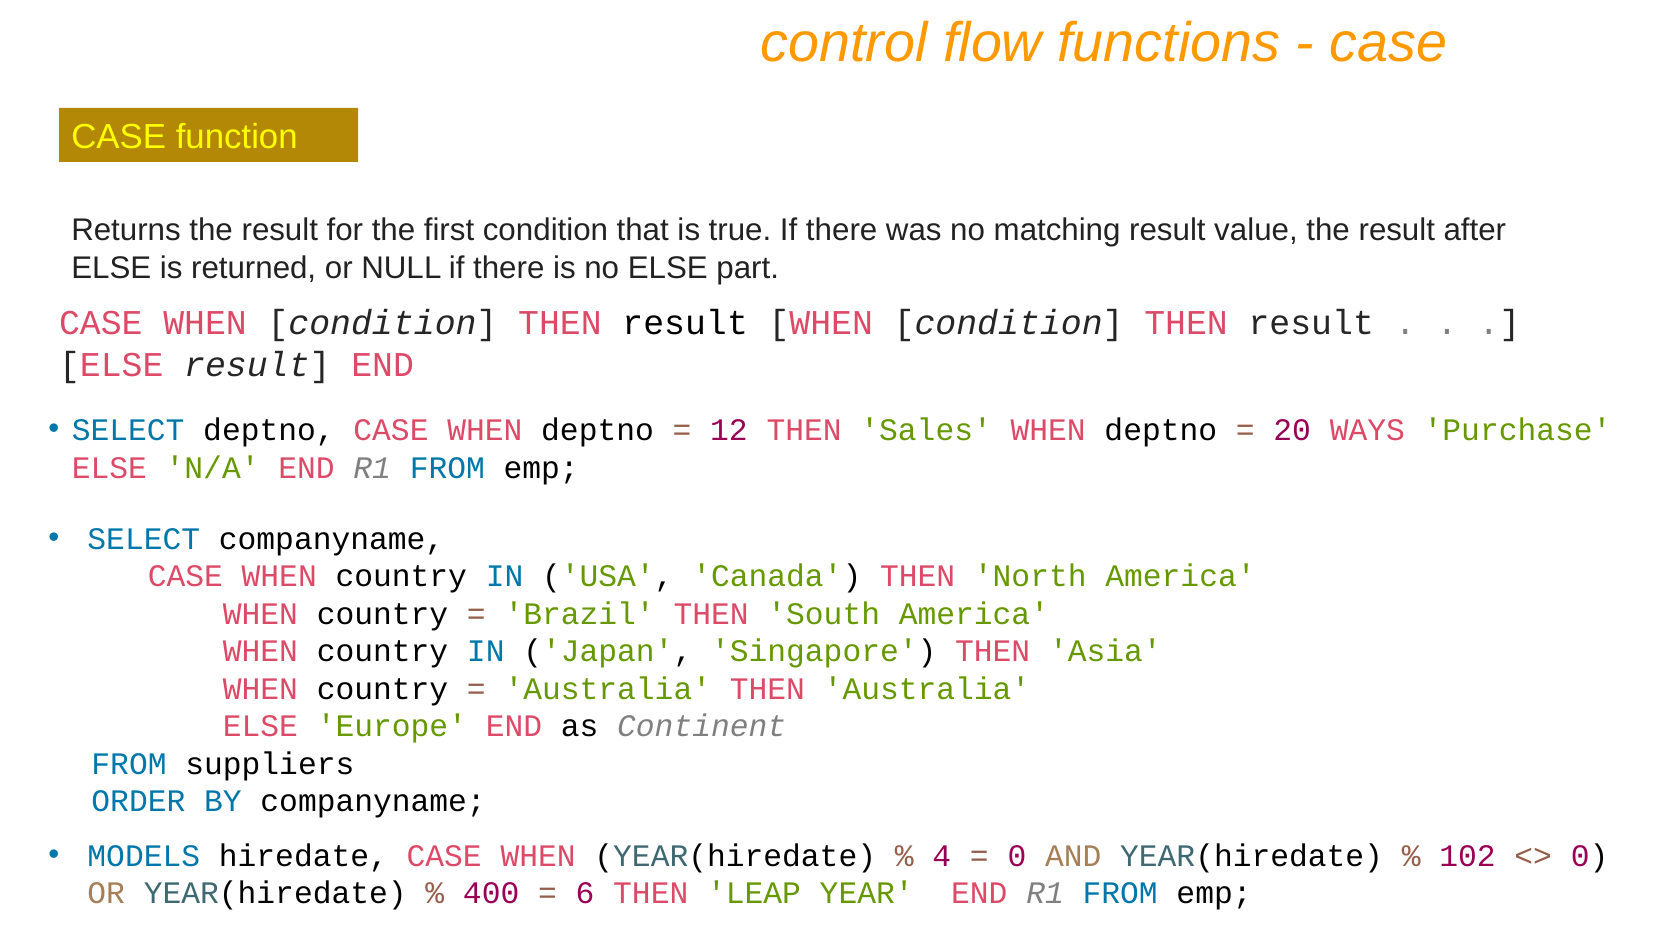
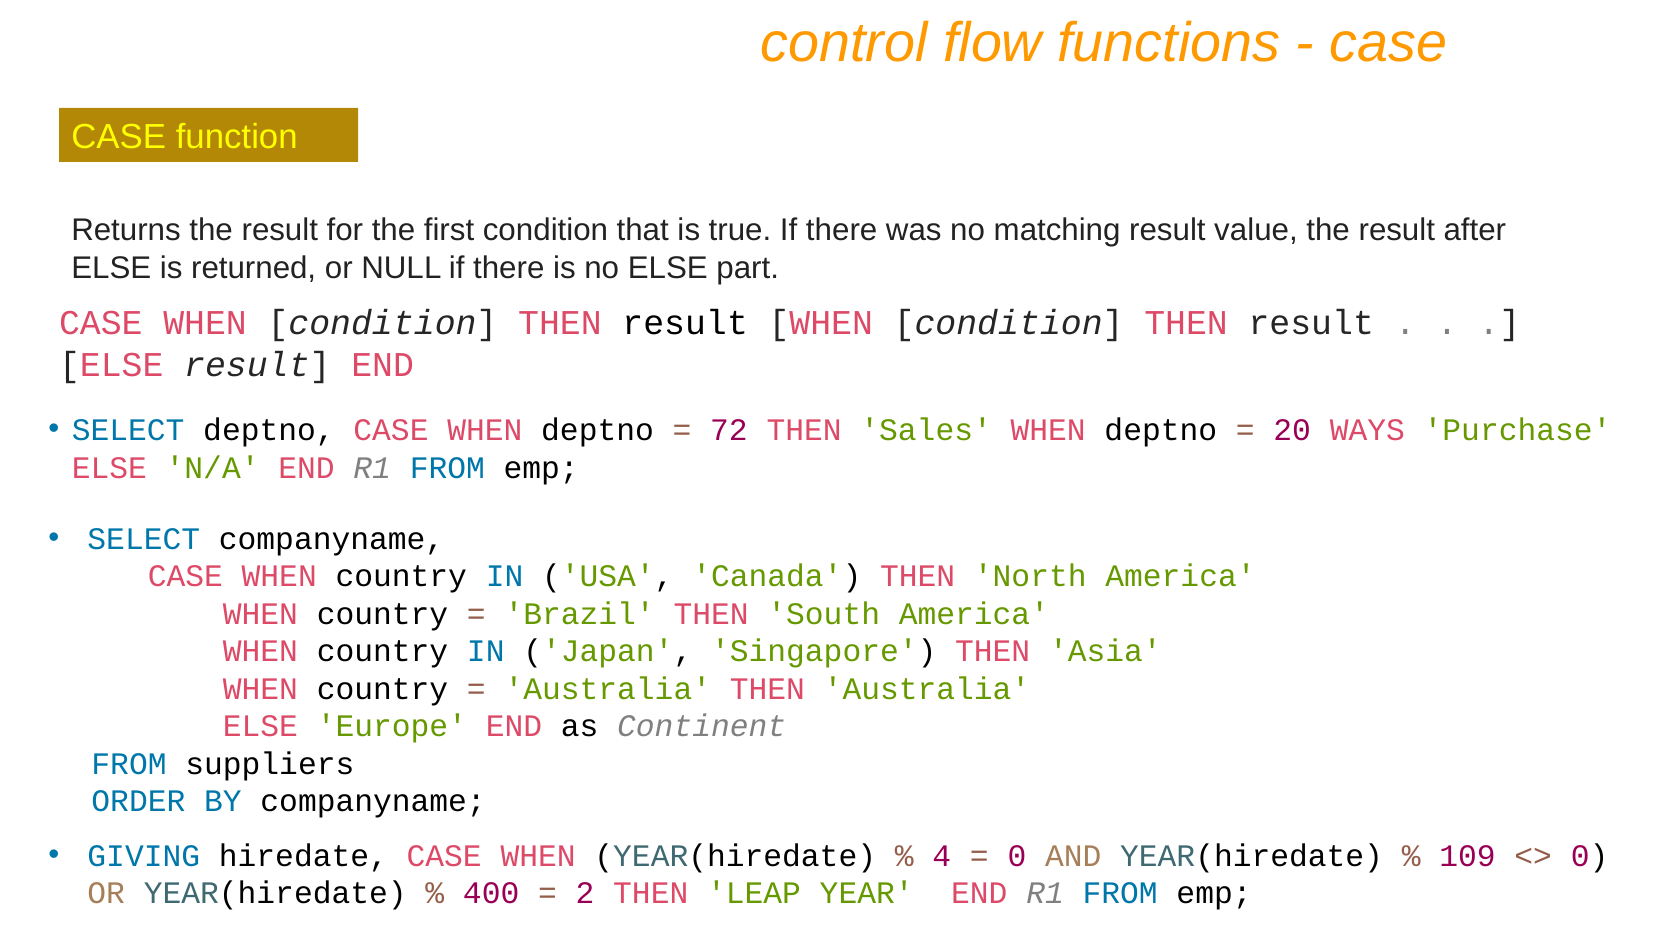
12: 12 -> 72
MODELS: MODELS -> GIVING
102: 102 -> 109
6: 6 -> 2
